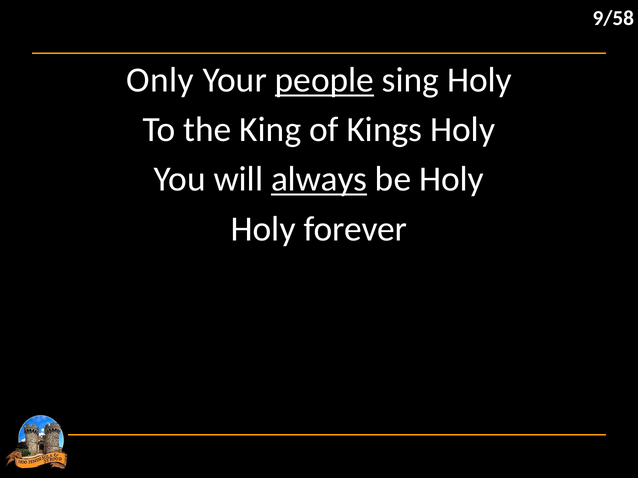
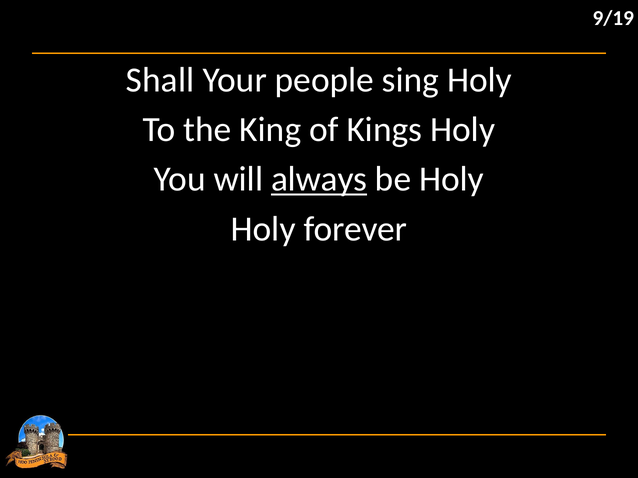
9/58: 9/58 -> 9/19
Only: Only -> Shall
people underline: present -> none
